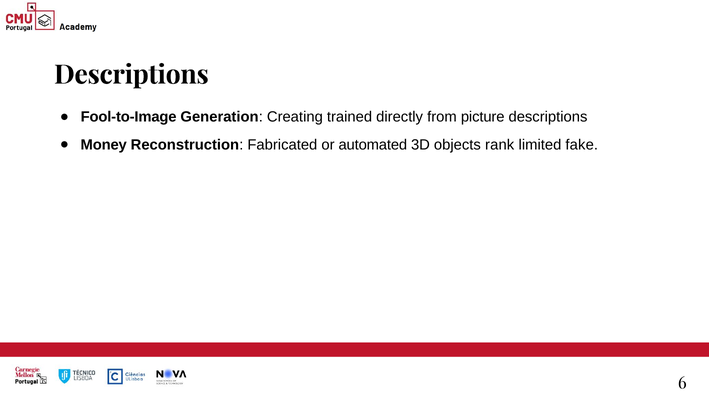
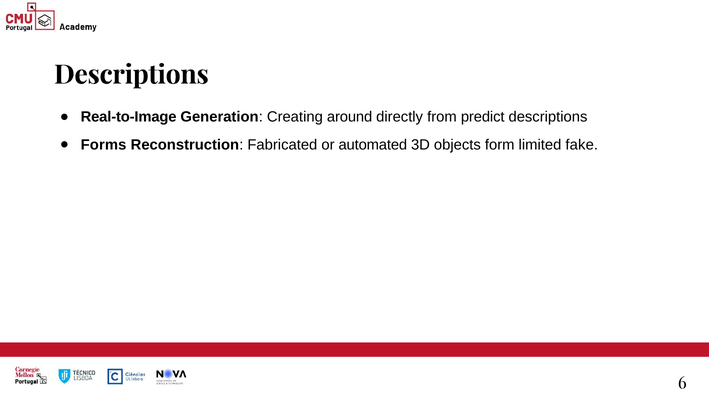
Fool-to-Image: Fool-to-Image -> Real-to-Image
trained: trained -> around
picture: picture -> predict
Money: Money -> Forms
rank: rank -> form
